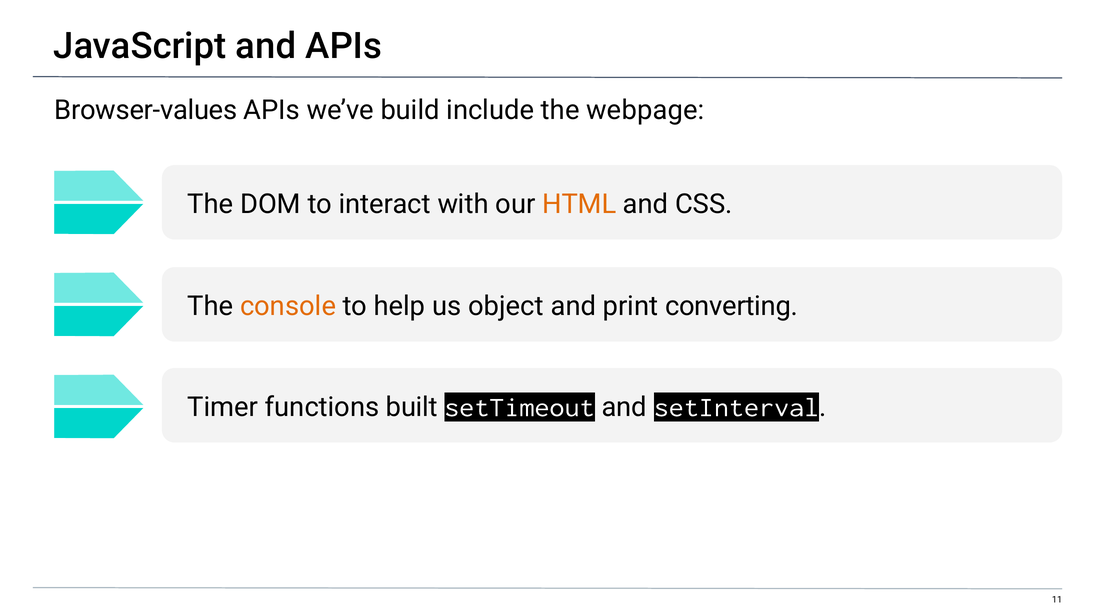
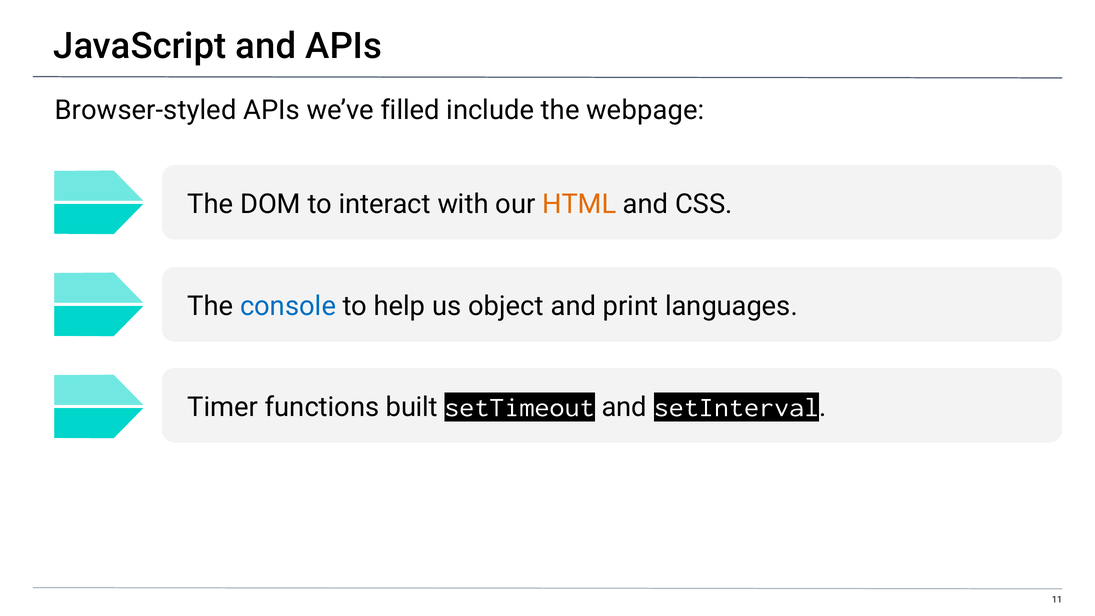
Browser-values: Browser-values -> Browser-styled
build: build -> filled
console colour: orange -> blue
converting: converting -> languages
